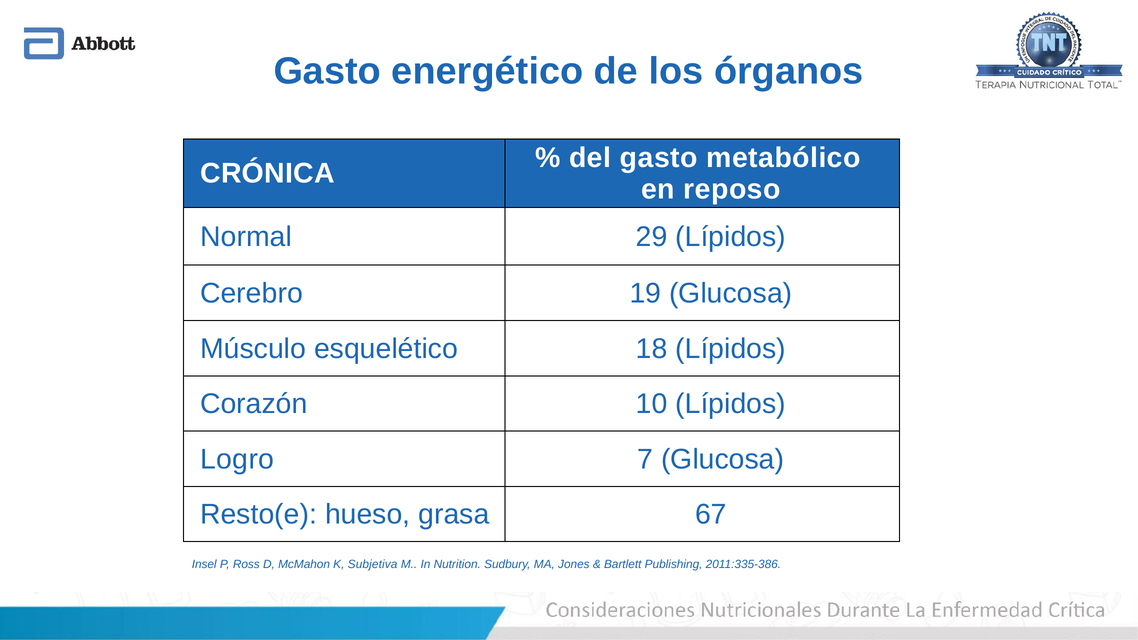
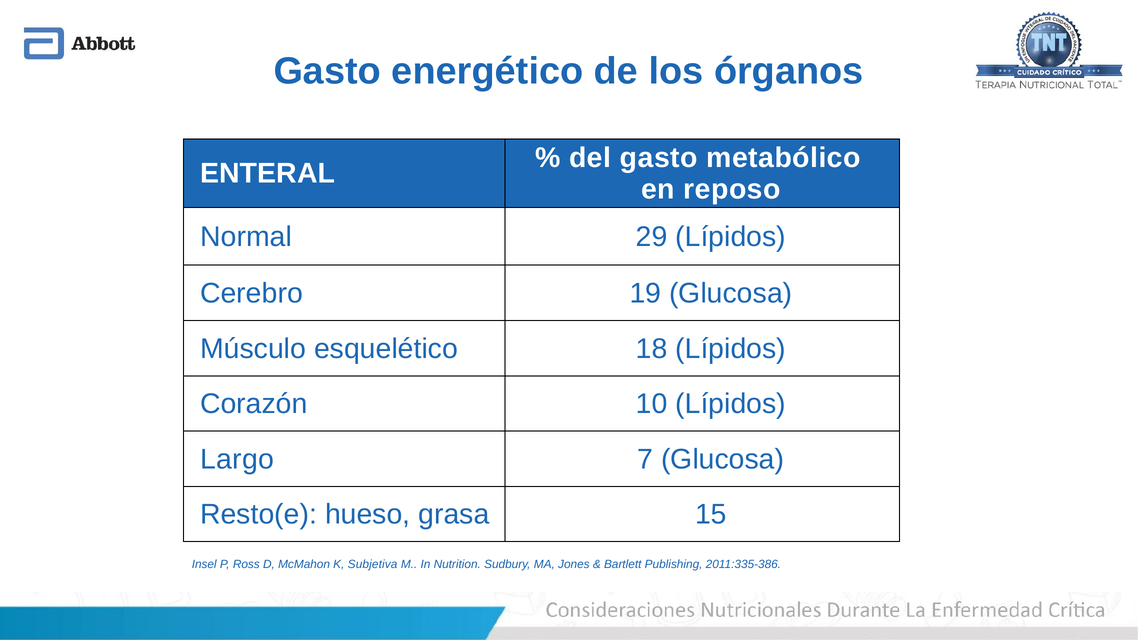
CRÓNICA: CRÓNICA -> ENTERAL
Logro: Logro -> Largo
67: 67 -> 15
